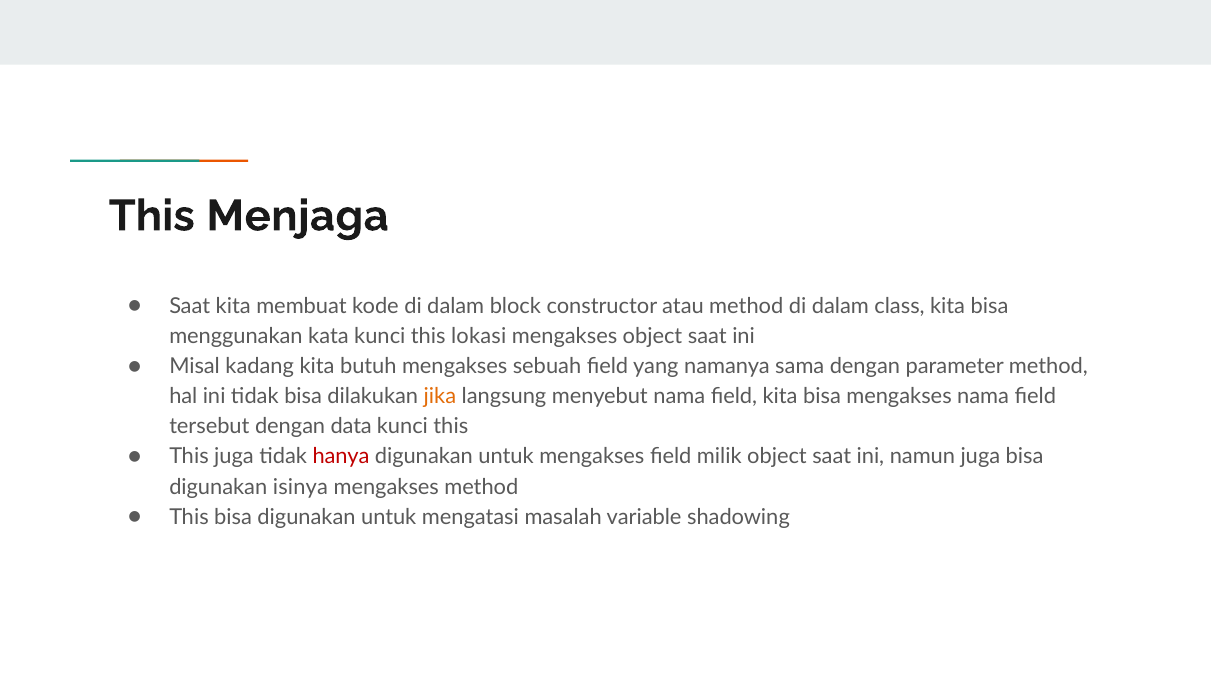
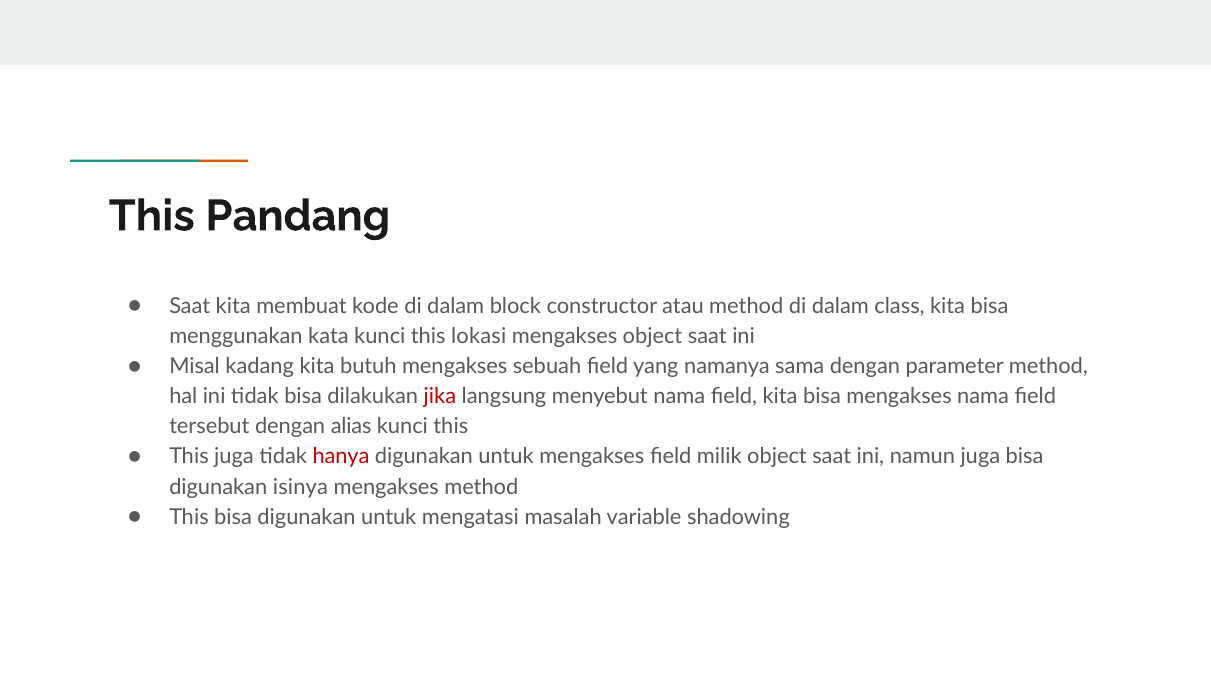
Menjaga: Menjaga -> Pandang
jika colour: orange -> red
data: data -> alias
